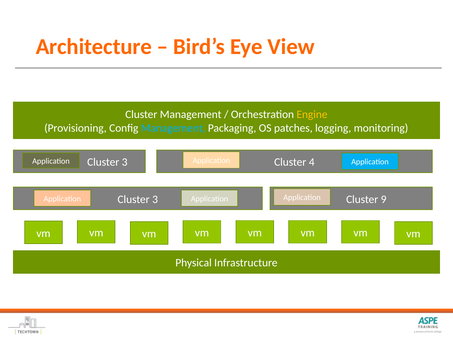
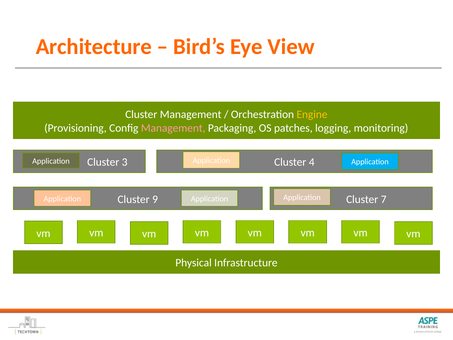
Management at (173, 128) colour: light blue -> pink
3 at (155, 199): 3 -> 9
9: 9 -> 7
